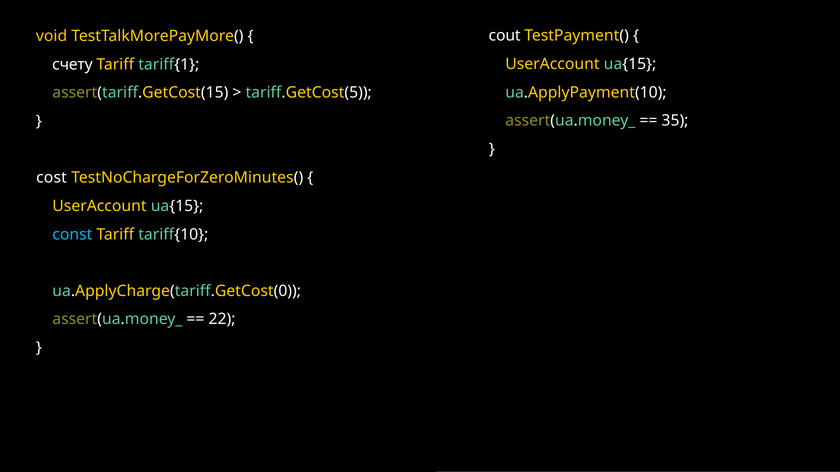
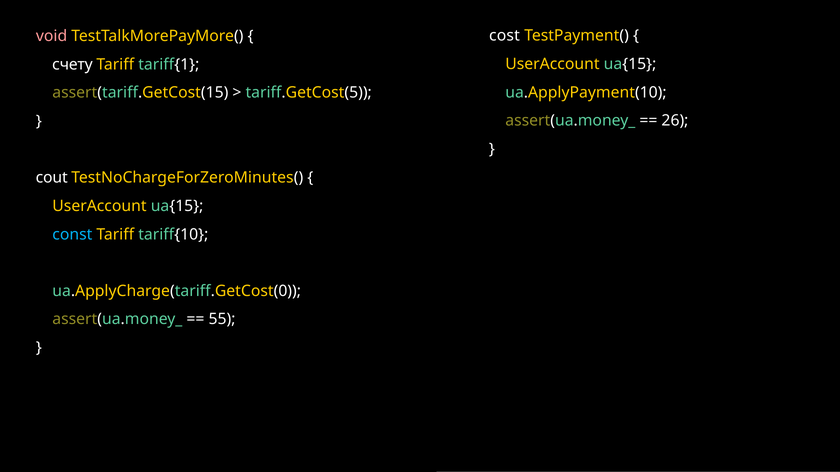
cout: cout -> cost
void colour: yellow -> pink
35: 35 -> 26
cost: cost -> cout
22: 22 -> 55
